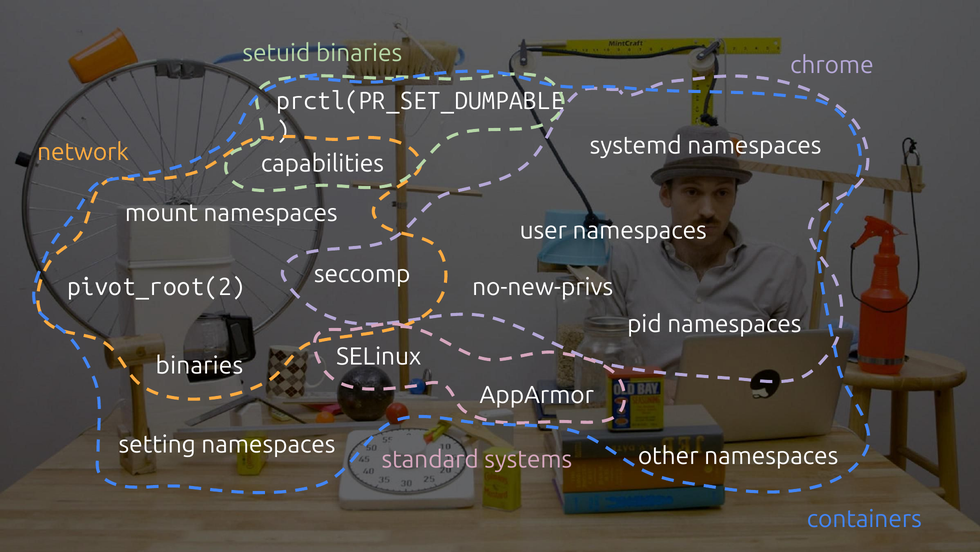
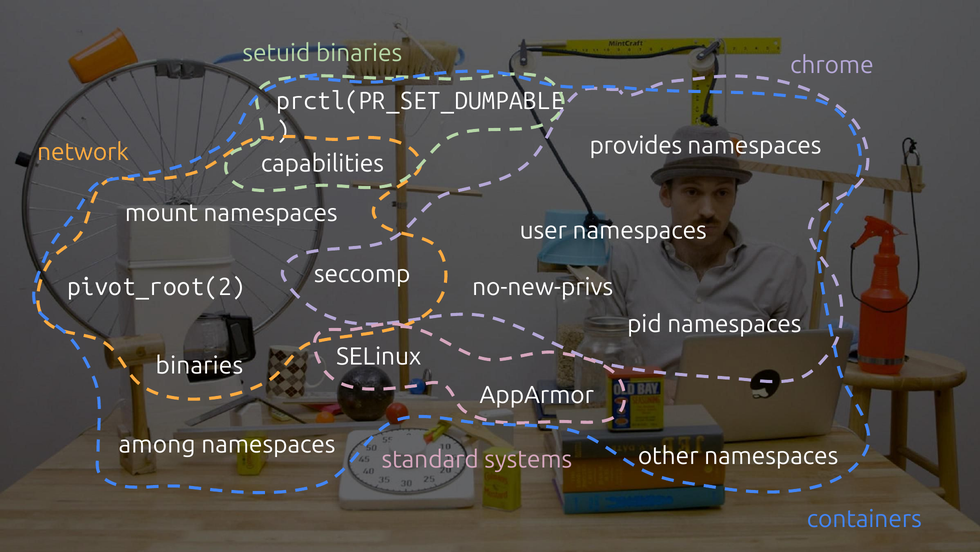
systemd: systemd -> provides
setting: setting -> among
